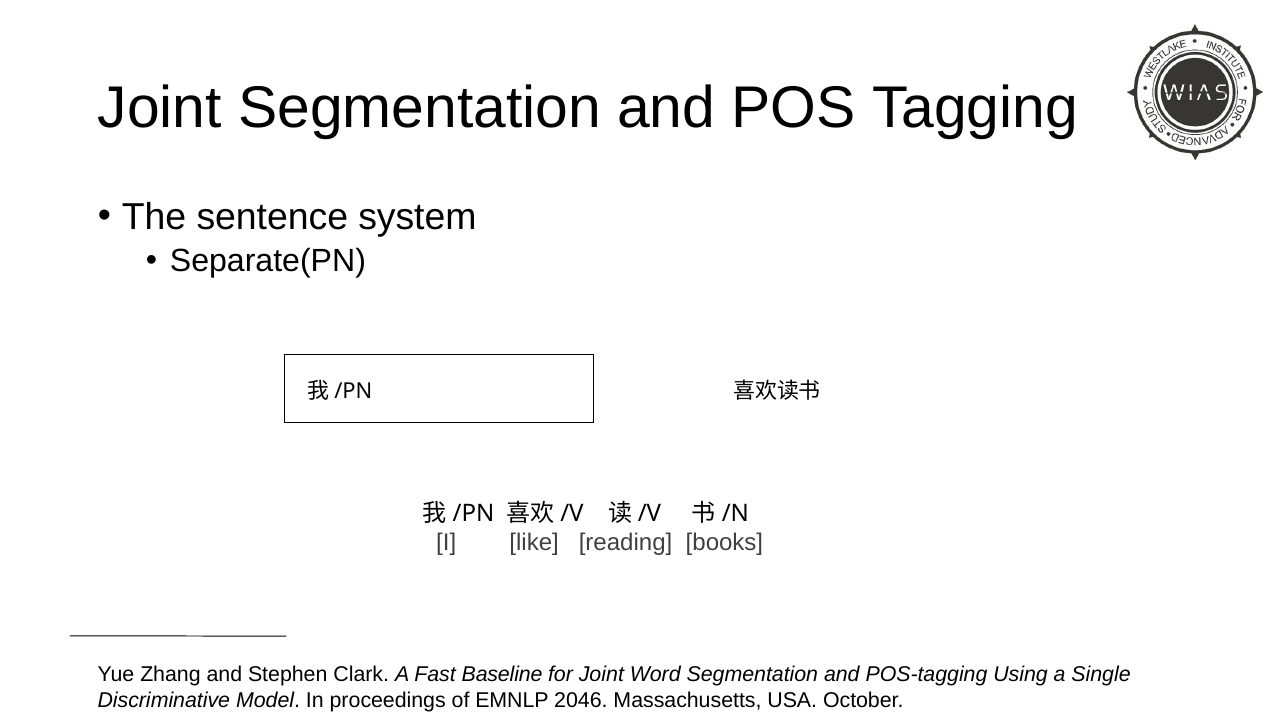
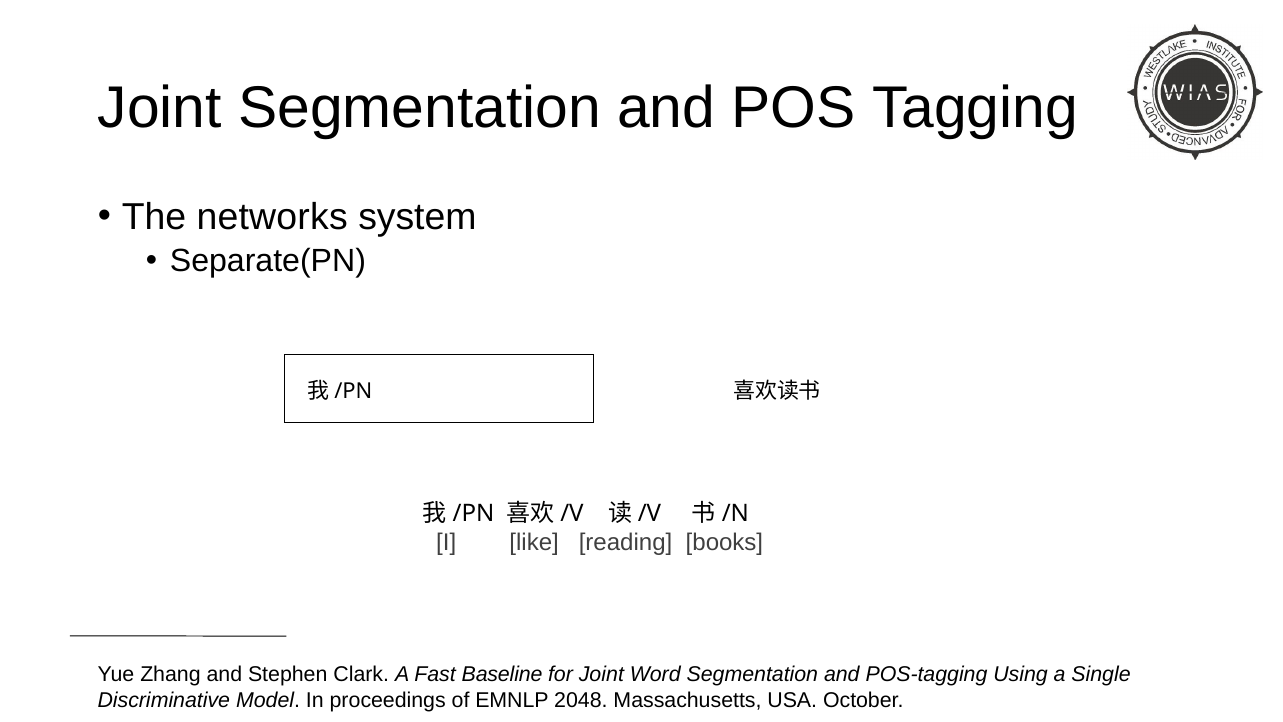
sentence: sentence -> networks
2046: 2046 -> 2048
